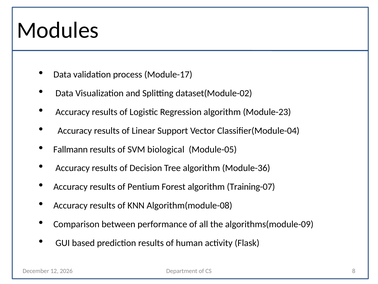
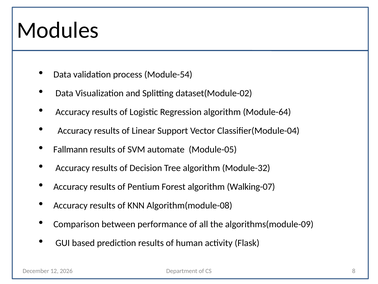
Module-17: Module-17 -> Module-54
Module-23: Module-23 -> Module-64
biological: biological -> automate
Module-36: Module-36 -> Module-32
Training-07: Training-07 -> Walking-07
